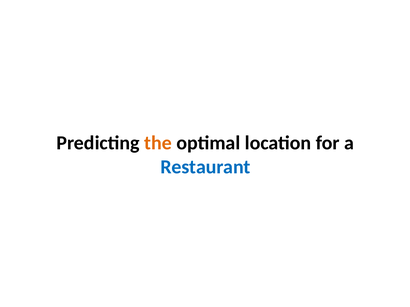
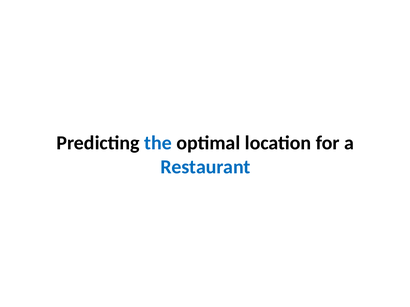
the colour: orange -> blue
